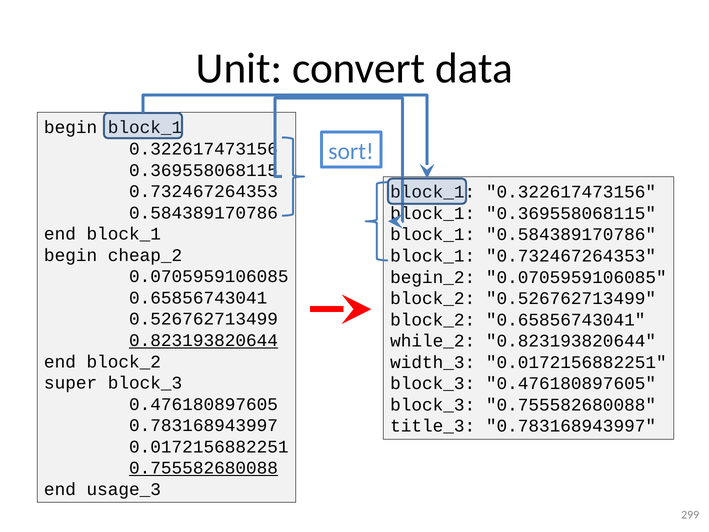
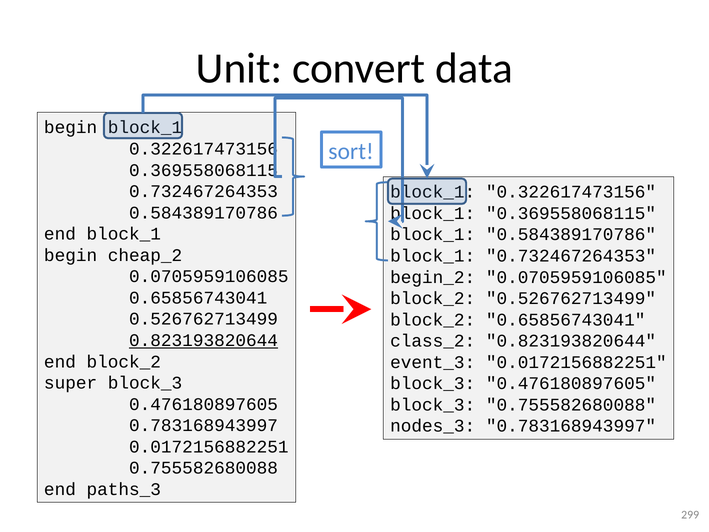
while_2: while_2 -> class_2
width_3: width_3 -> event_3
title_3: title_3 -> nodes_3
0.755582680088 at (204, 468) underline: present -> none
usage_3: usage_3 -> paths_3
